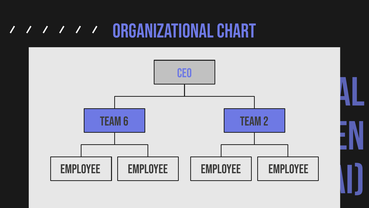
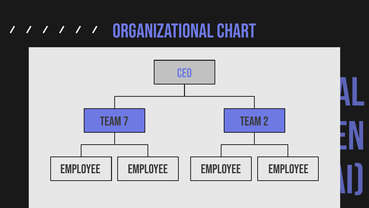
6: 6 -> 7
